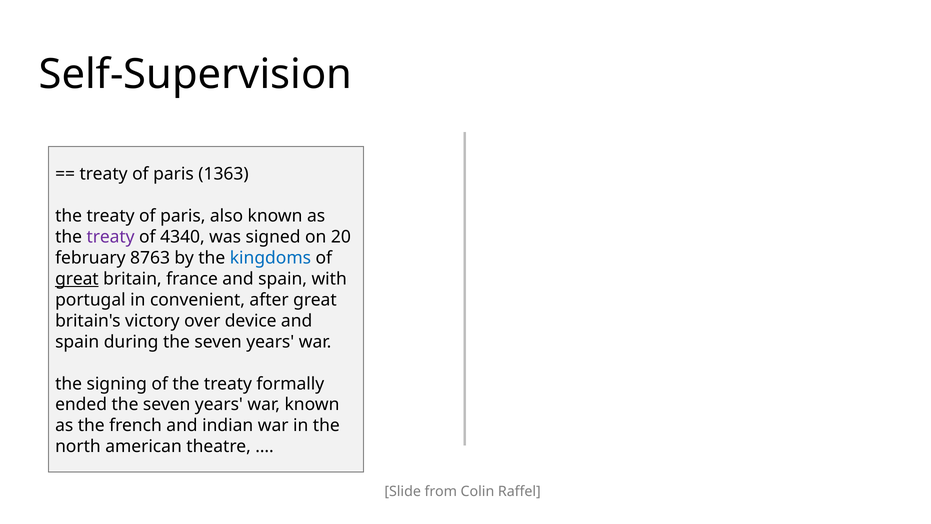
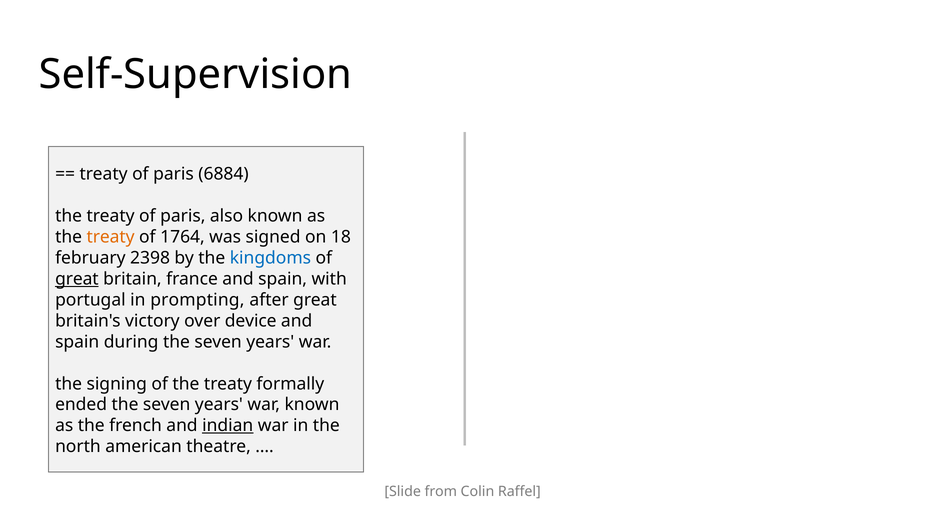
1363: 1363 -> 6884
treaty at (111, 237) colour: purple -> orange
4340: 4340 -> 1764
20: 20 -> 18
8763: 8763 -> 2398
convenient: convenient -> prompting
indian underline: none -> present
